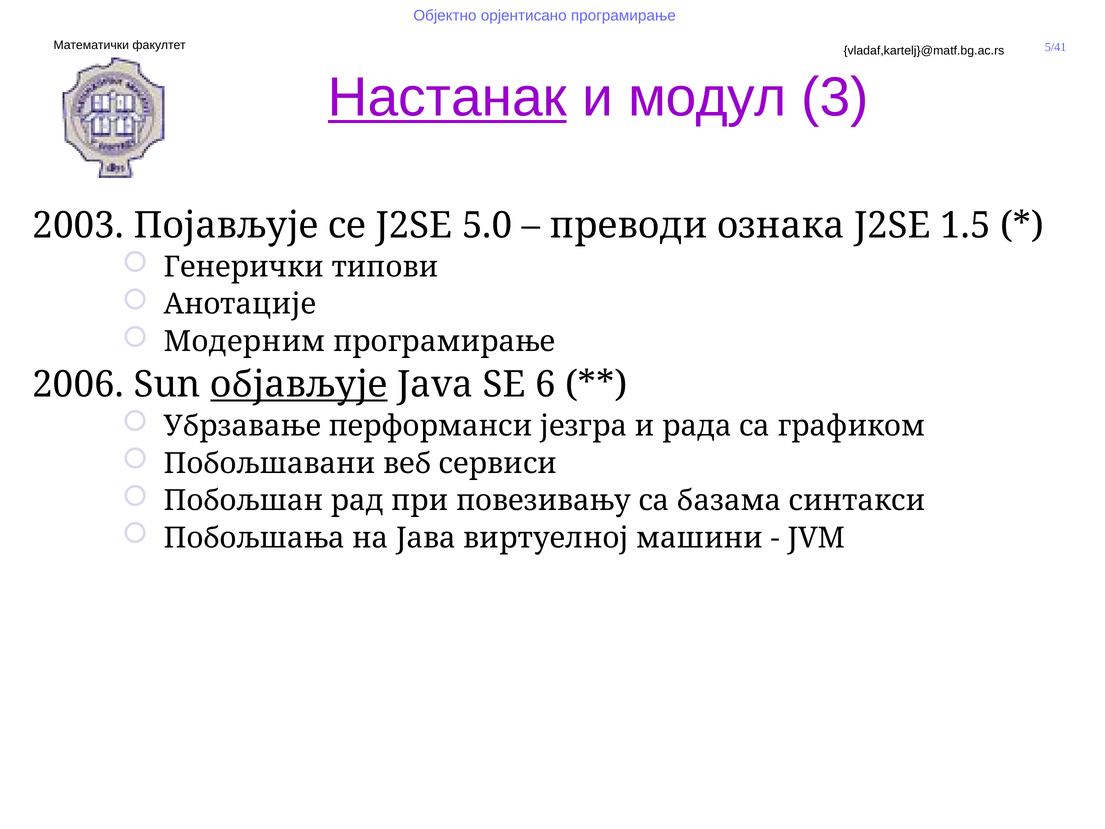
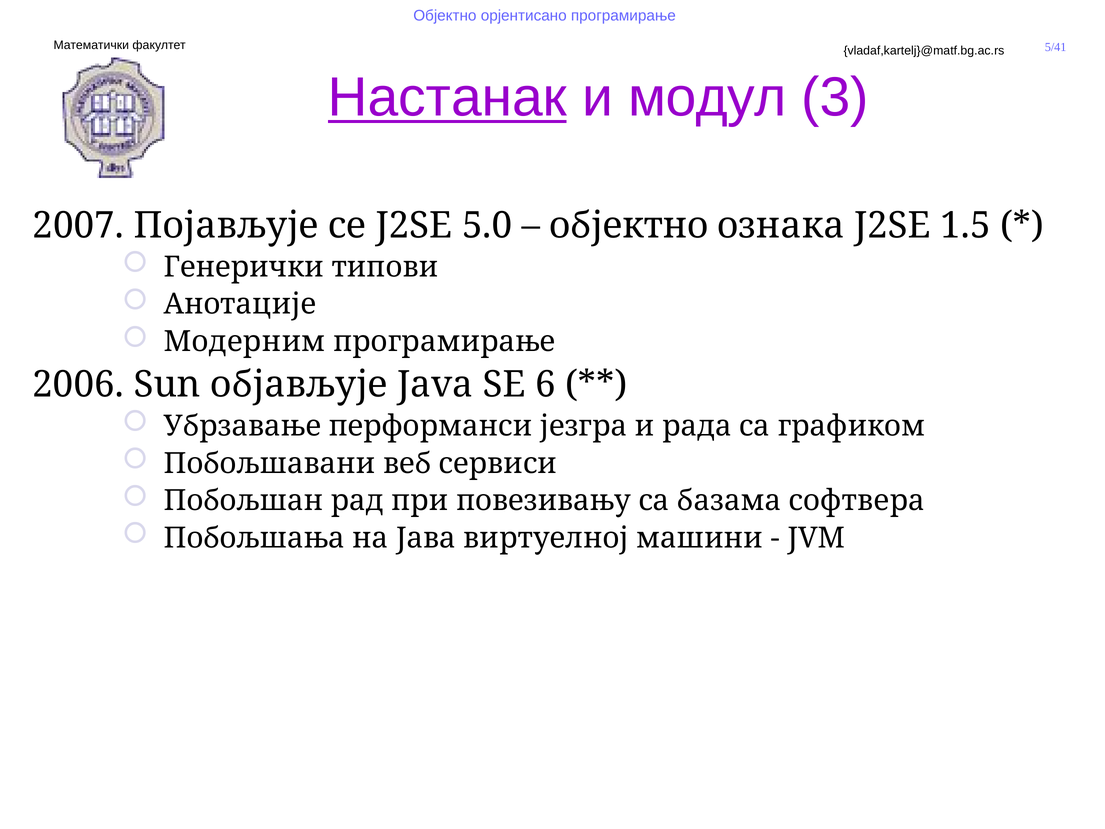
2003: 2003 -> 2007
преводи at (629, 225): преводи -> објектно
објављује underline: present -> none
синтакси: синтакси -> софтвера
